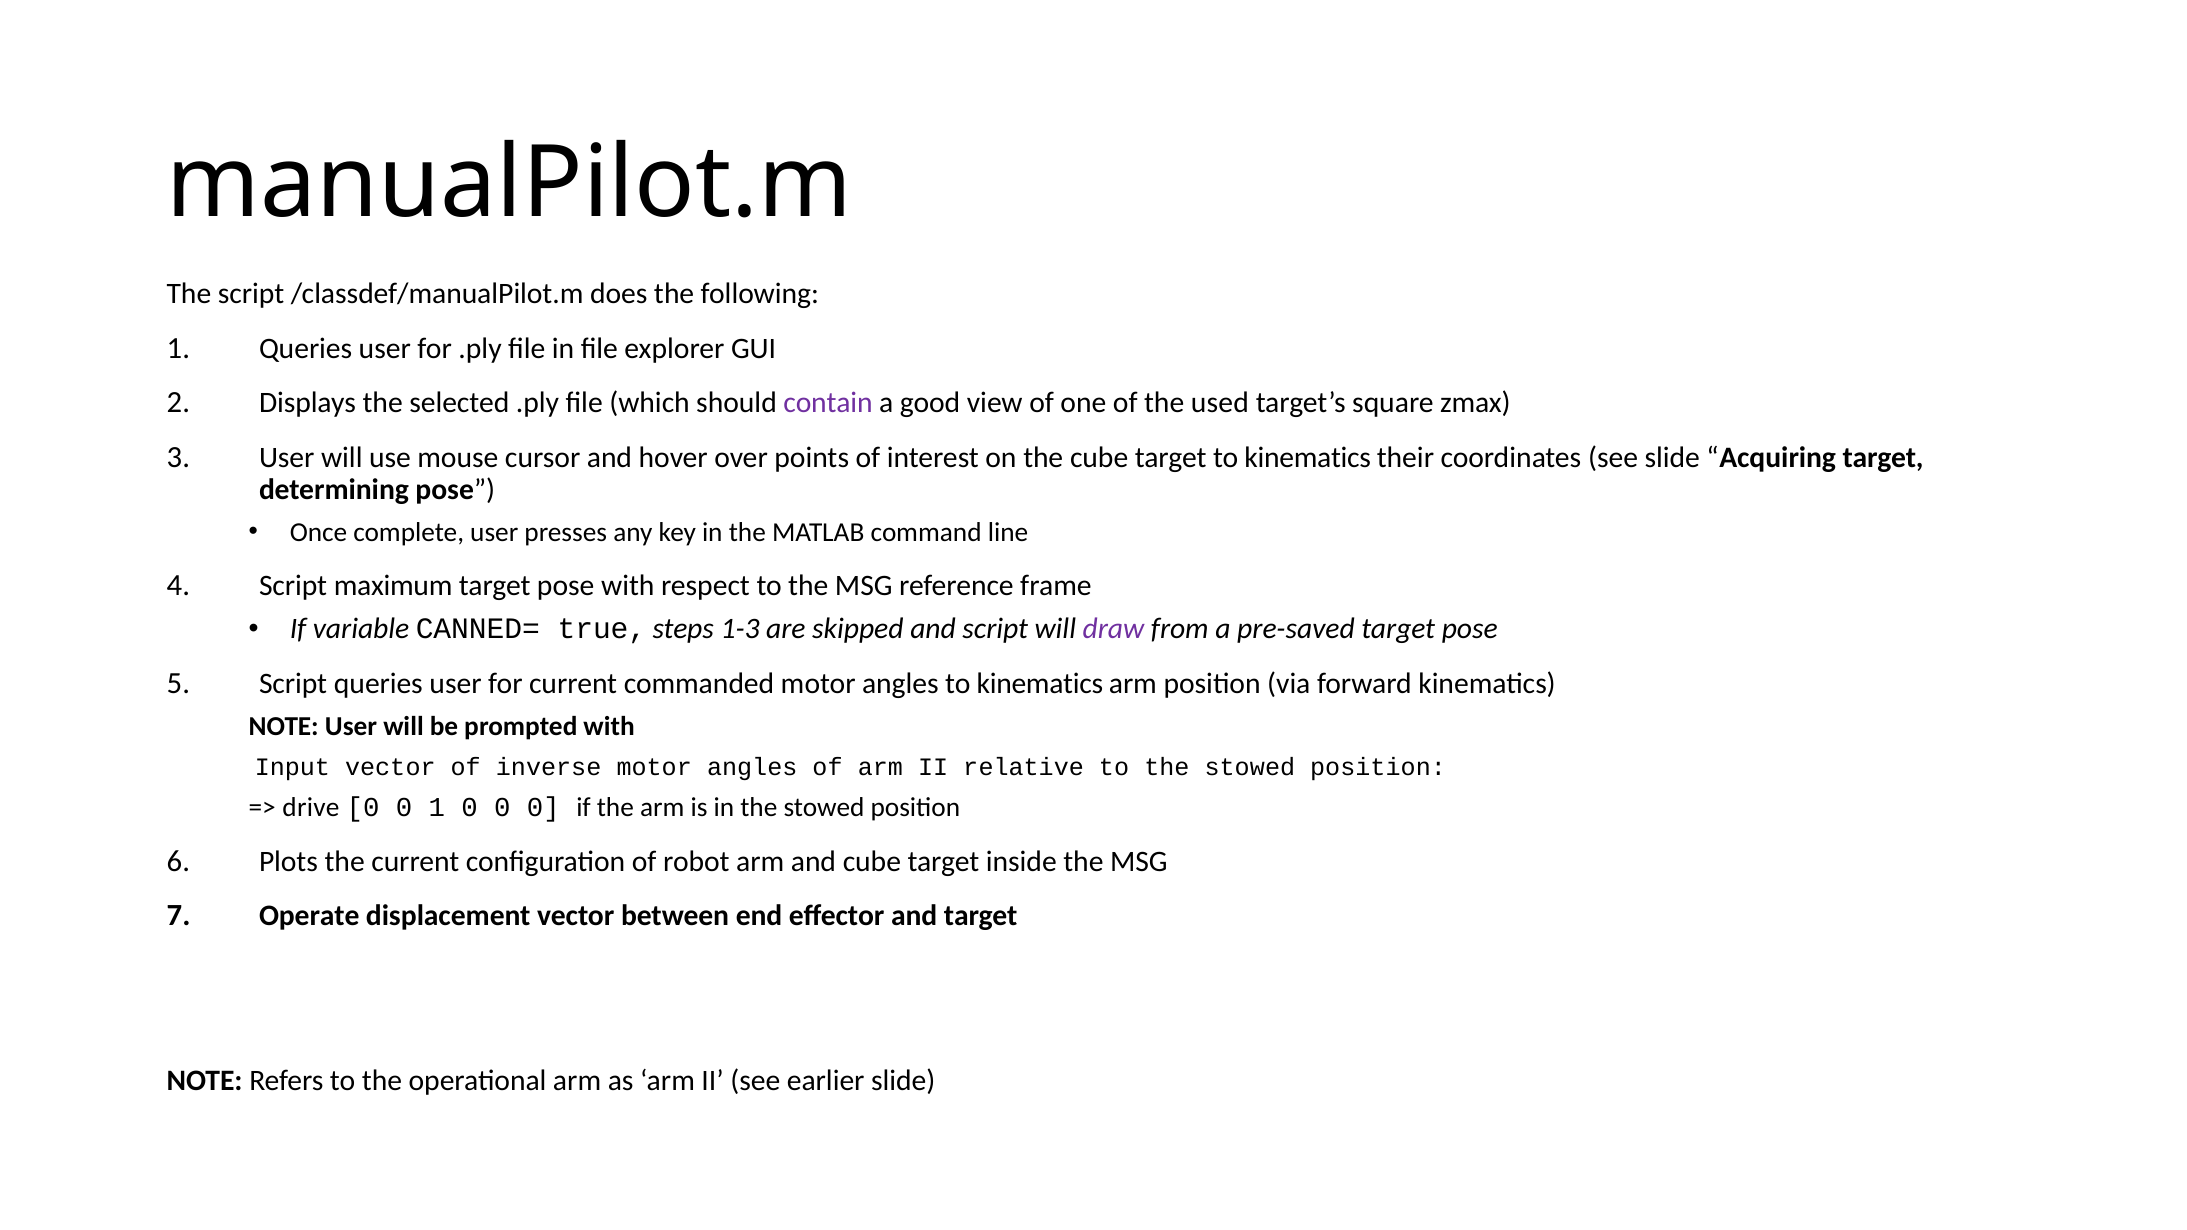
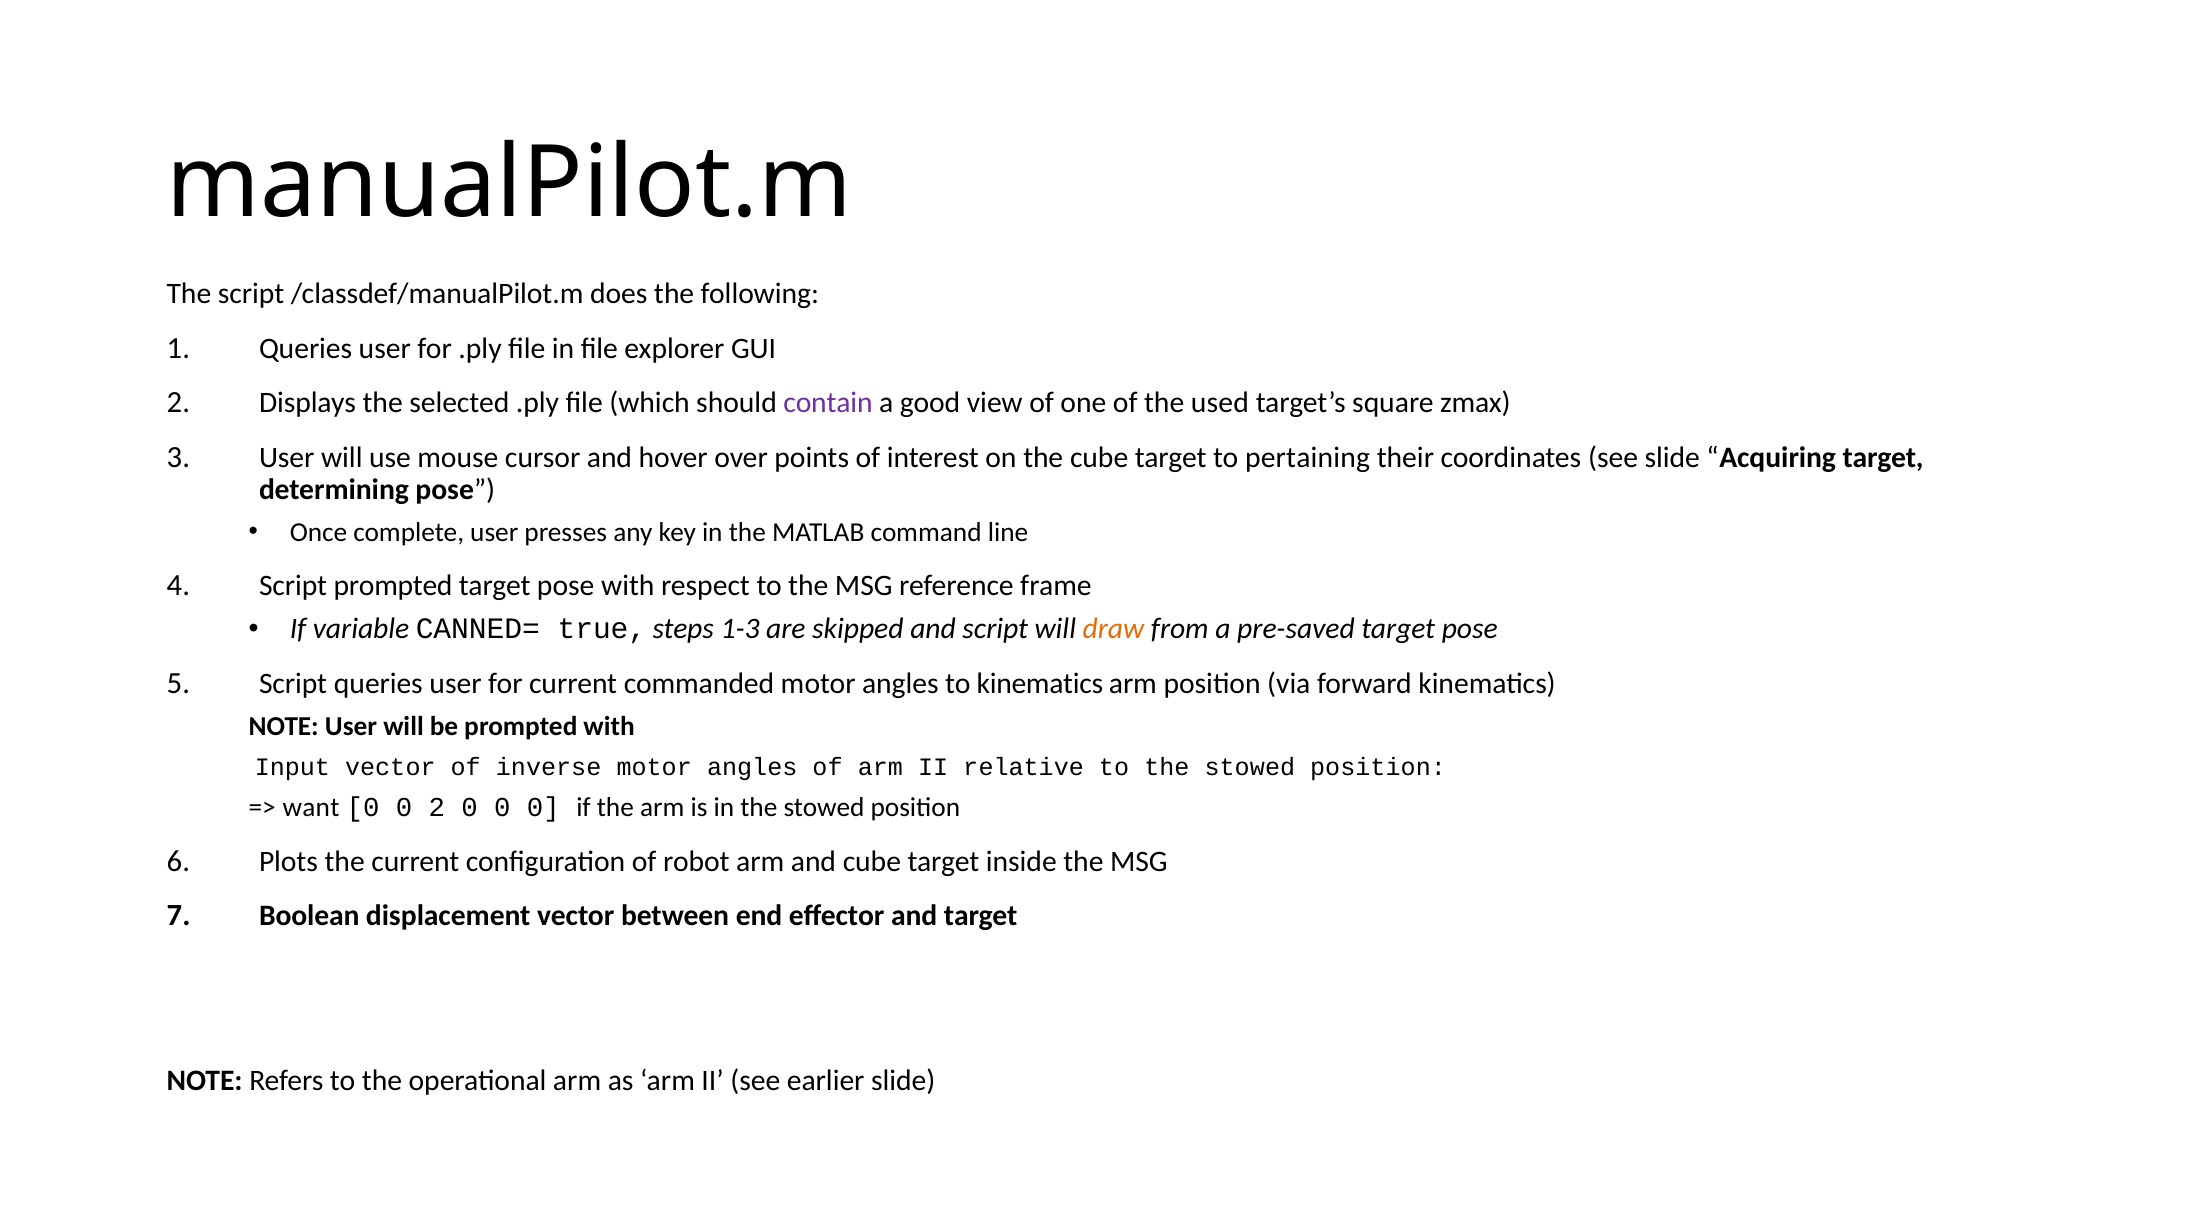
target to kinematics: kinematics -> pertaining
Script maximum: maximum -> prompted
draw colour: purple -> orange
drive: drive -> want
0 1: 1 -> 2
Operate: Operate -> Boolean
